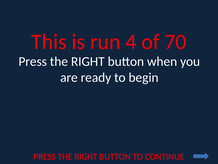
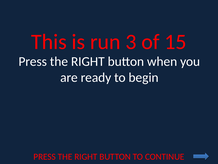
4: 4 -> 3
70: 70 -> 15
